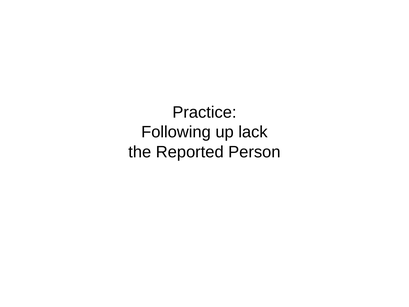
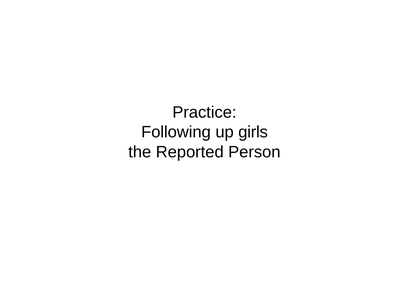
lack: lack -> girls
